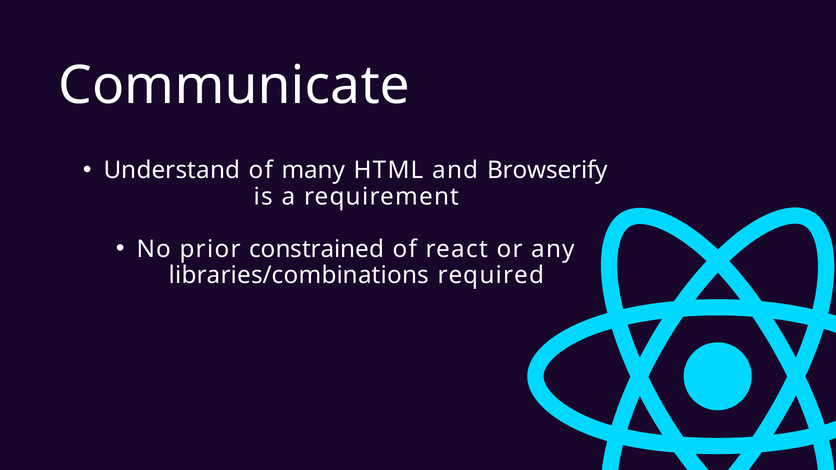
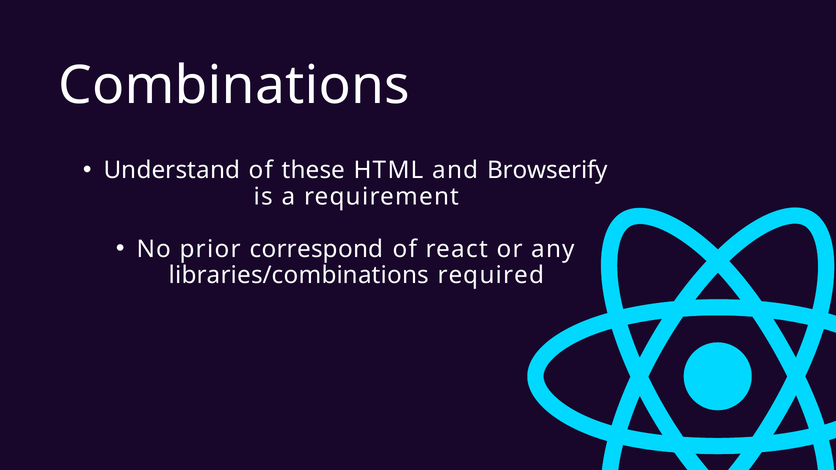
Communicate: Communicate -> Combinations
many: many -> these
constrained: constrained -> correspond
